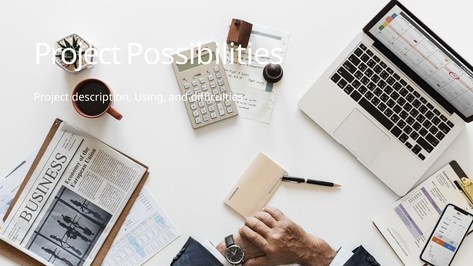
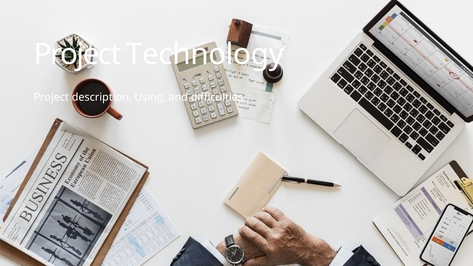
Possibilities: Possibilities -> Technology
